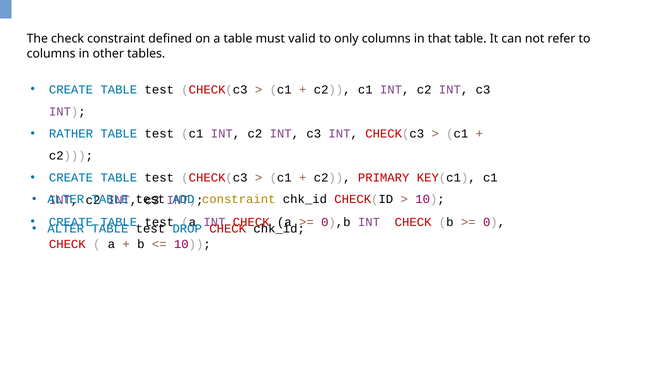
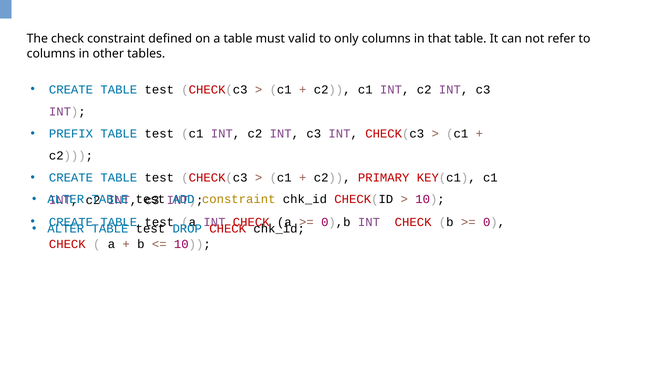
RATHER: RATHER -> PREFIX
